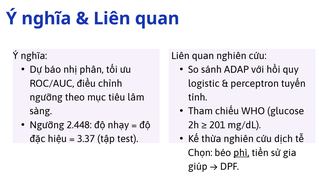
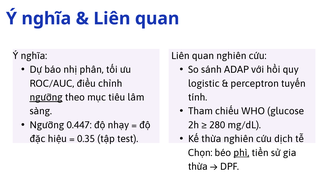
ngưỡng at (46, 98) underline: none -> present
2.448: 2.448 -> 0.447
201: 201 -> 280
3.37: 3.37 -> 0.35
giúp at (198, 167): giúp -> thừa
